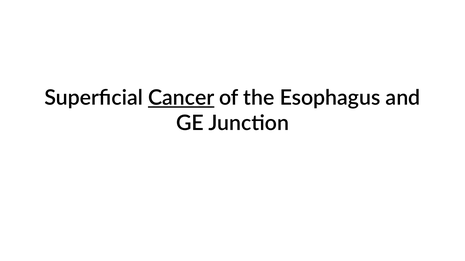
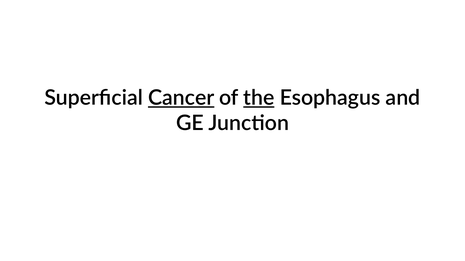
the underline: none -> present
